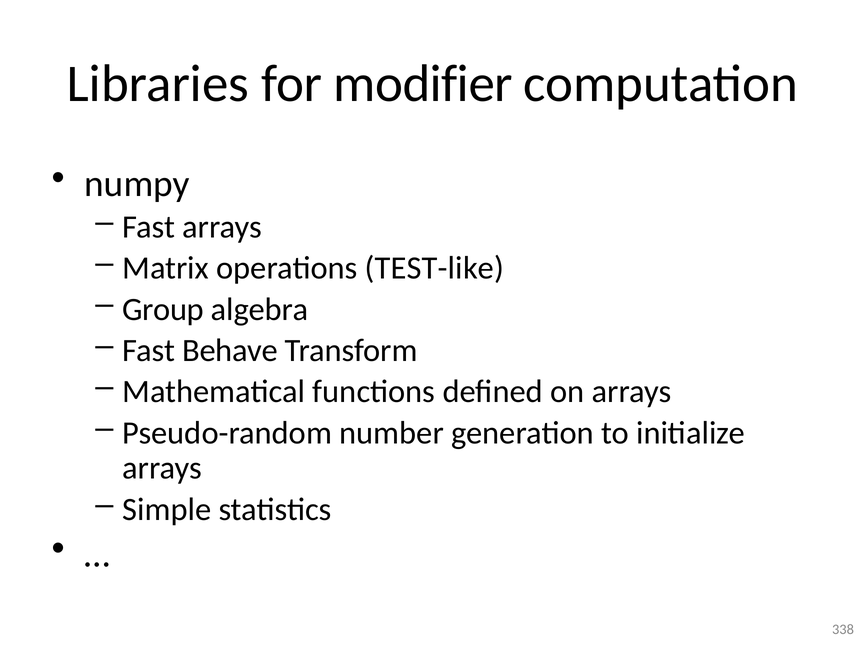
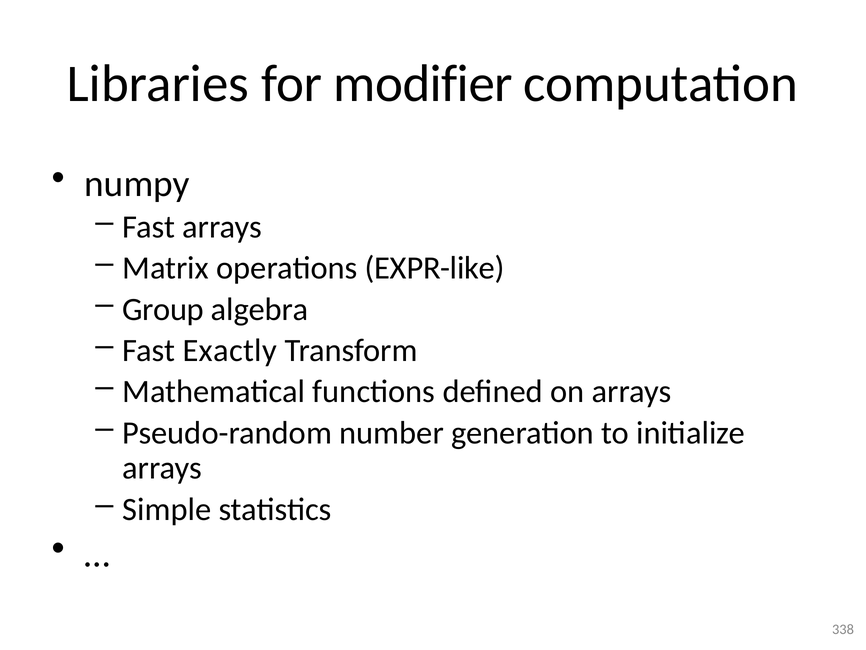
TEST-like: TEST-like -> EXPR-like
Behave: Behave -> Exactly
